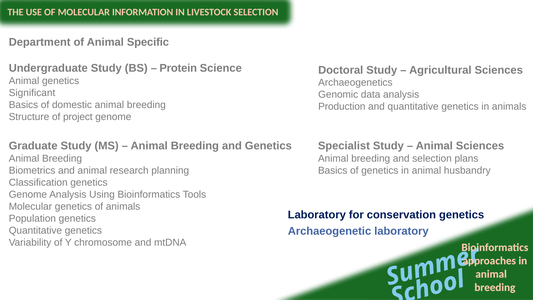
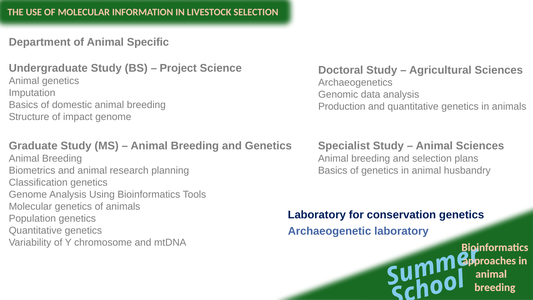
Protein: Protein -> Project
Significant: Significant -> Imputation
project: project -> impact
